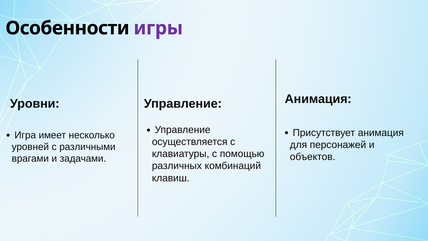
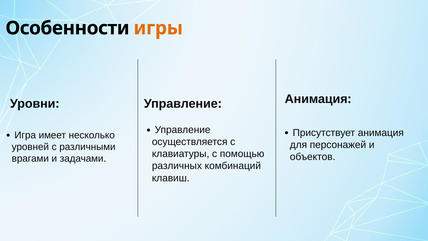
игры colour: purple -> orange
